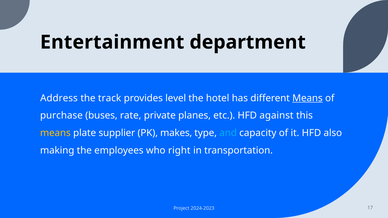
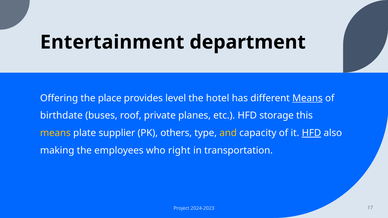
Address: Address -> Offering
track: track -> place
purchase: purchase -> birthdate
rate: rate -> roof
against: against -> storage
makes: makes -> others
and colour: light blue -> yellow
HFD at (311, 133) underline: none -> present
